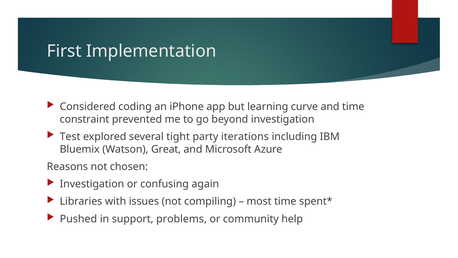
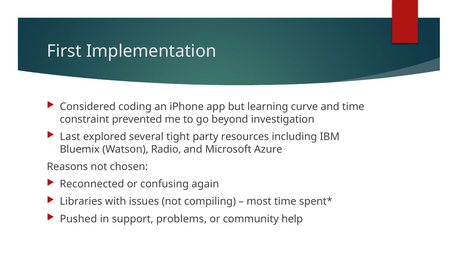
Test: Test -> Last
iterations: iterations -> resources
Great: Great -> Radio
Investigation at (92, 184): Investigation -> Reconnected
